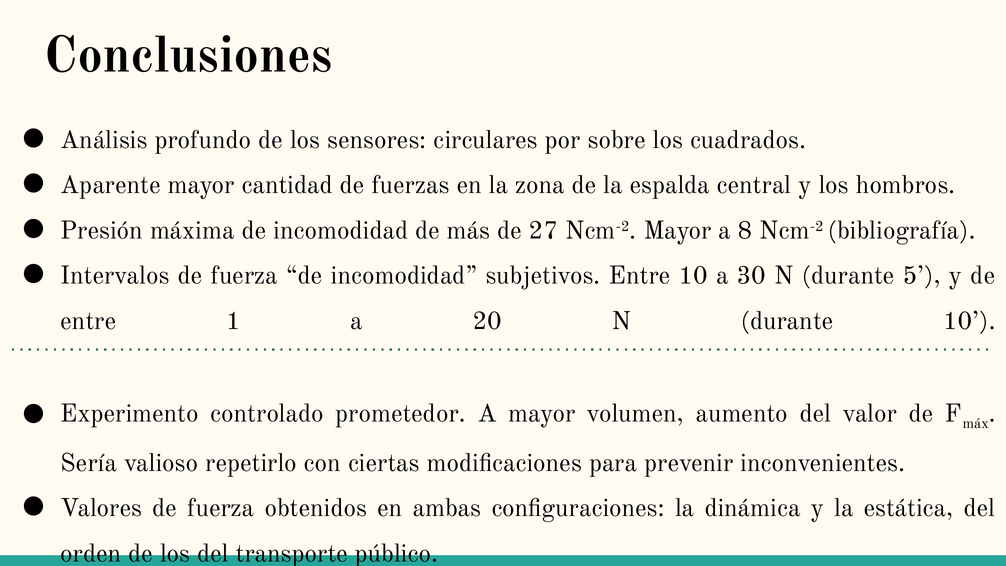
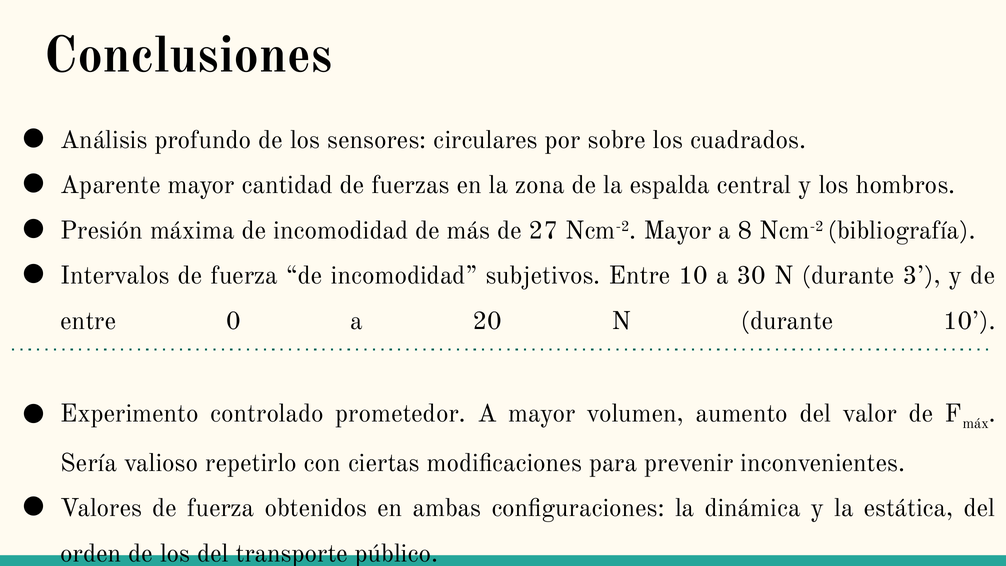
5: 5 -> 3
1: 1 -> 0
